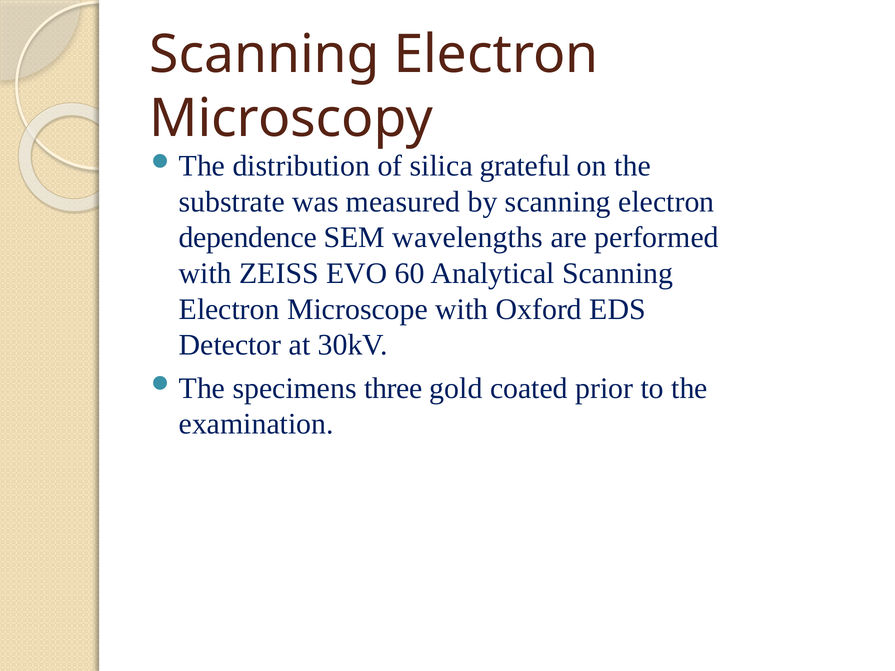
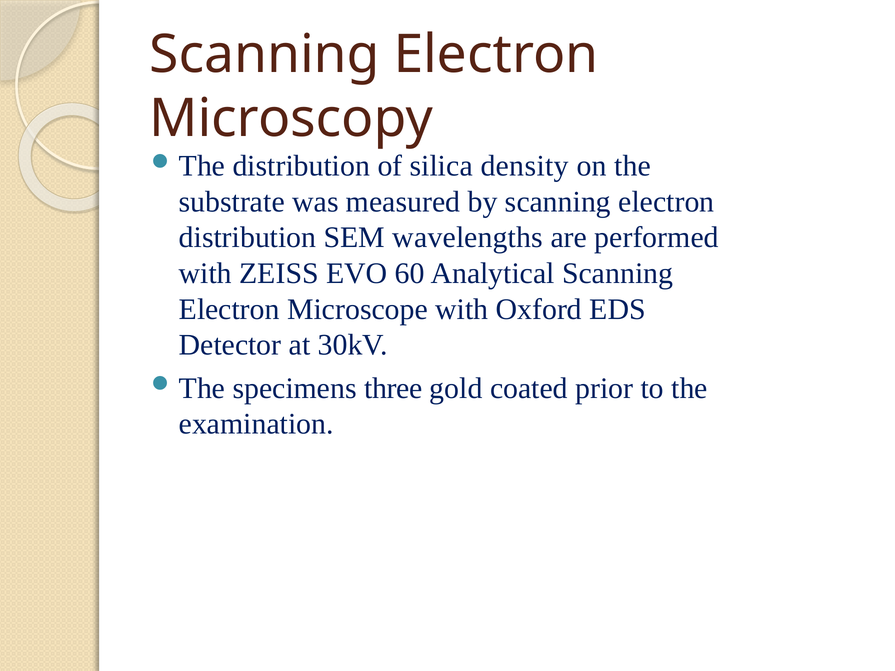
grateful: grateful -> density
dependence at (248, 238): dependence -> distribution
